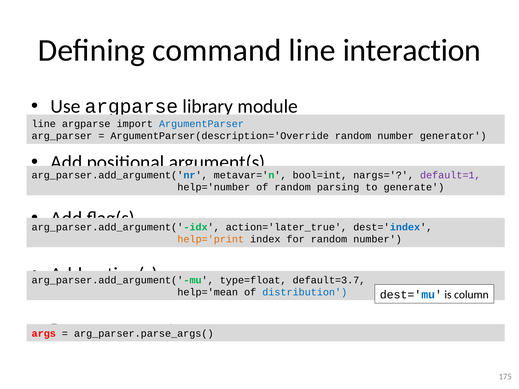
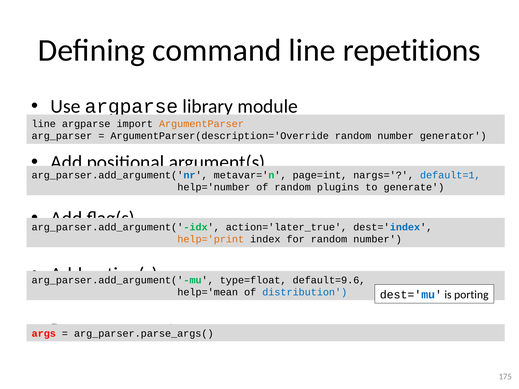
interaction: interaction -> repetitions
ArgumentParser colour: blue -> orange
bool=int: bool=int -> page=int
default=1 colour: purple -> blue
parsing: parsing -> plugins
default=3.7: default=3.7 -> default=9.6
column: column -> porting
